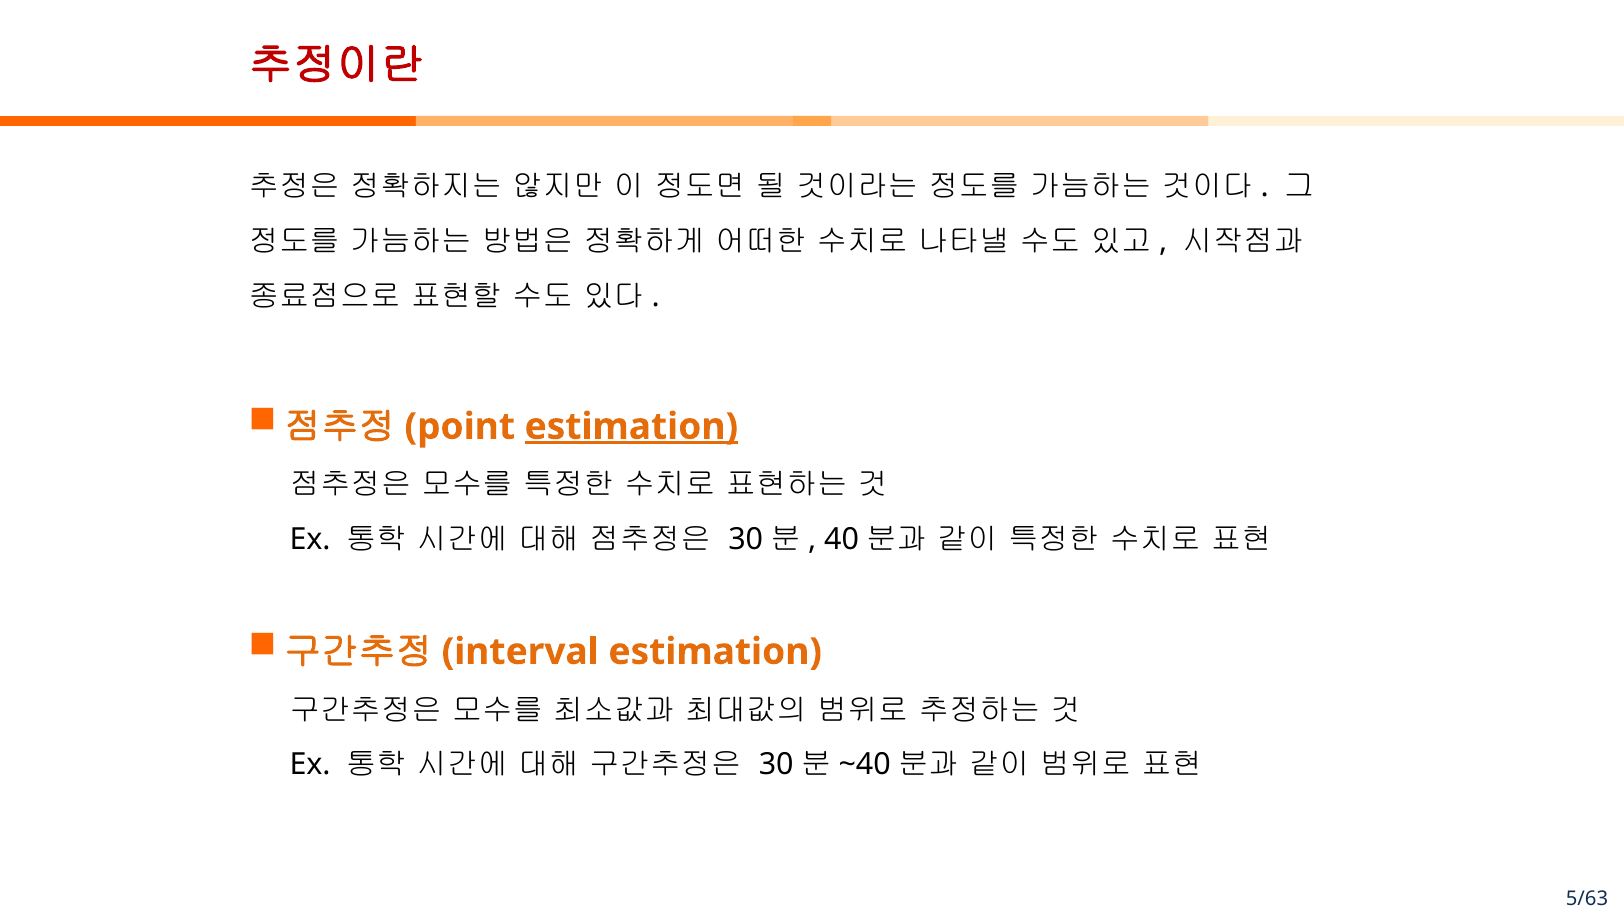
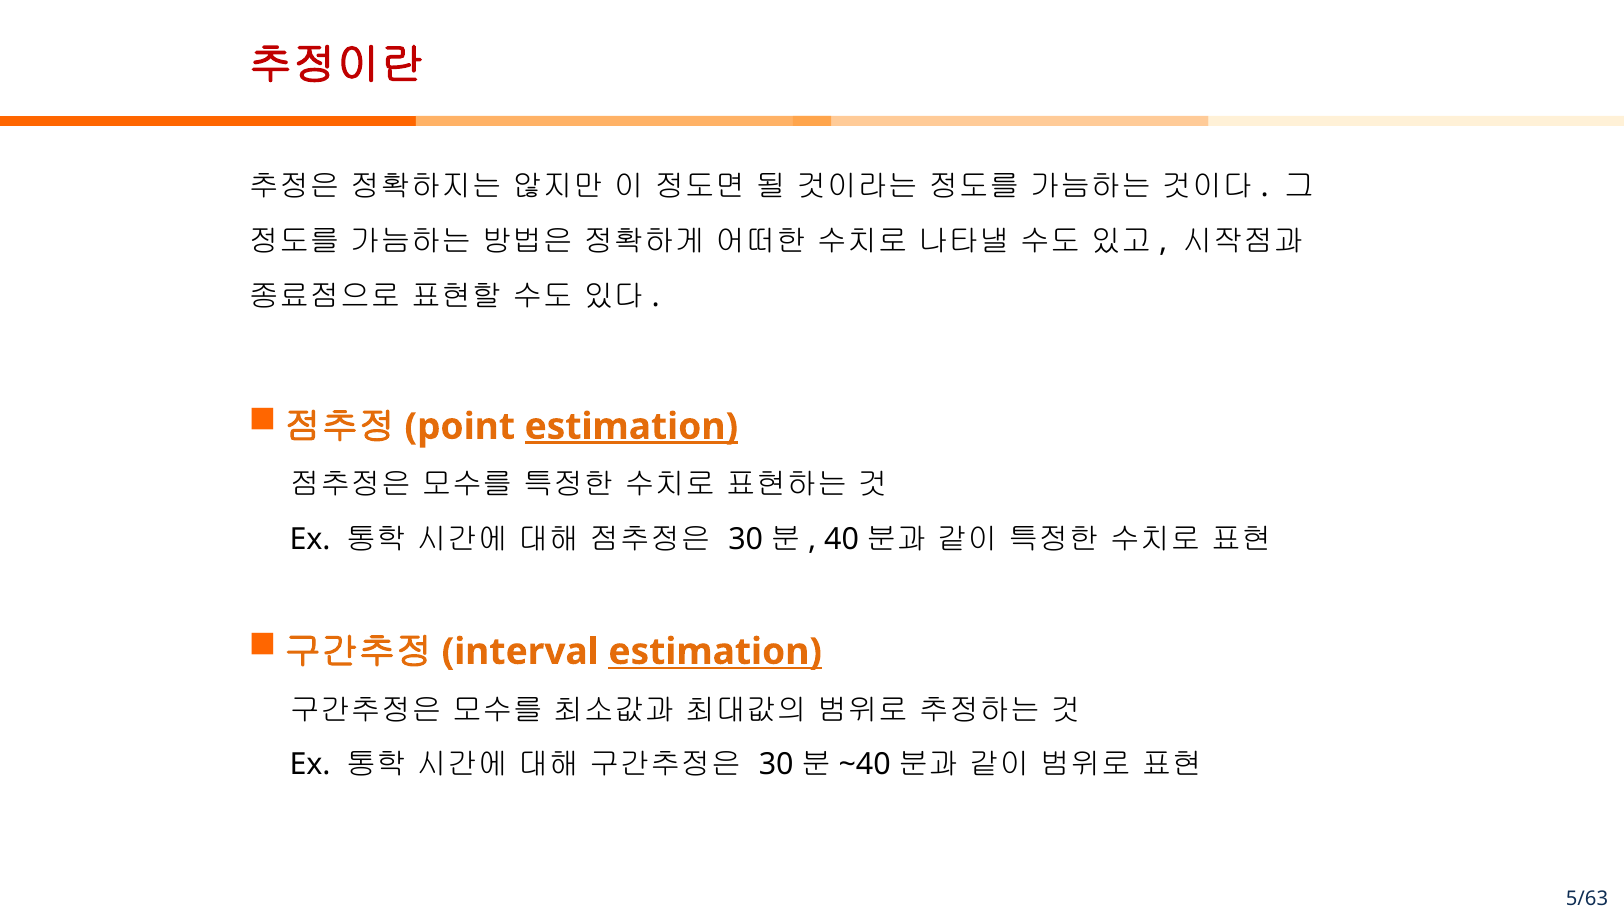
estimation at (715, 652) underline: none -> present
